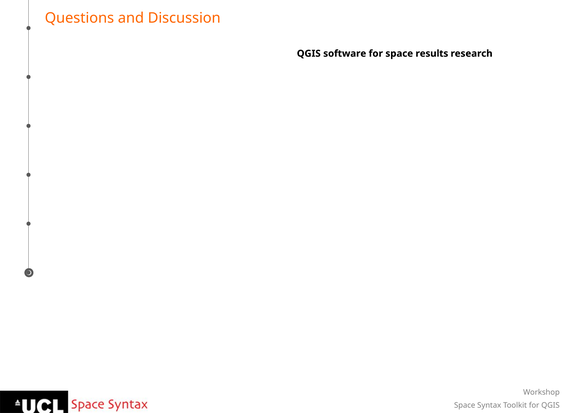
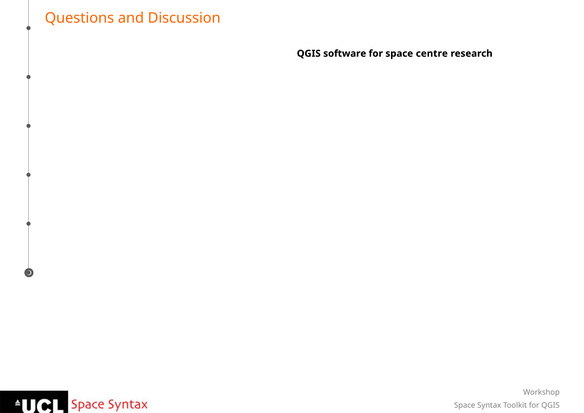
results: results -> centre
